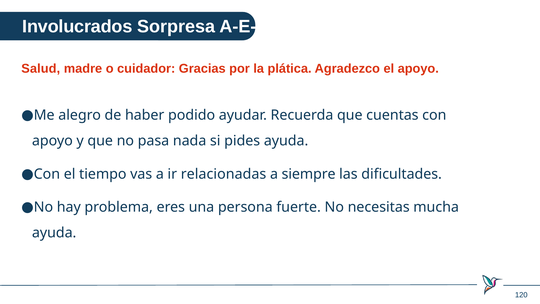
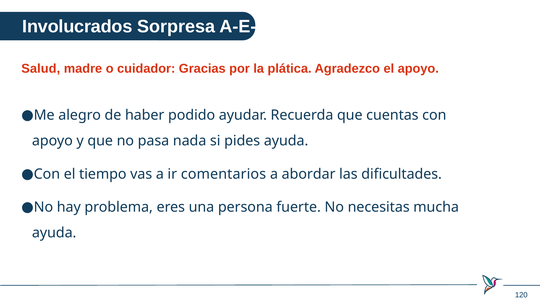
relacionadas: relacionadas -> comentarios
siempre: siempre -> abordar
